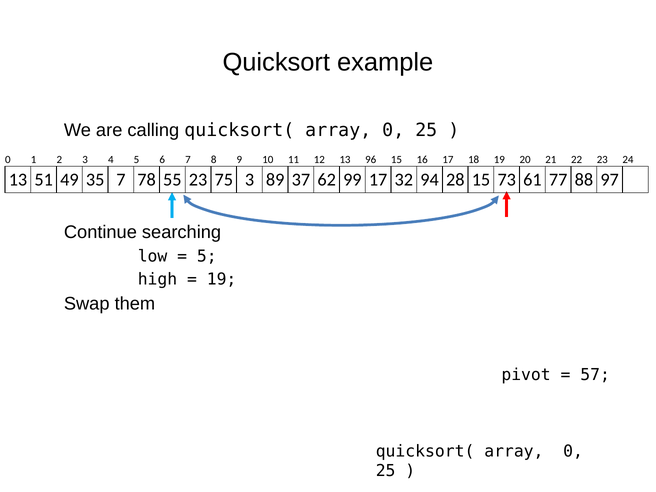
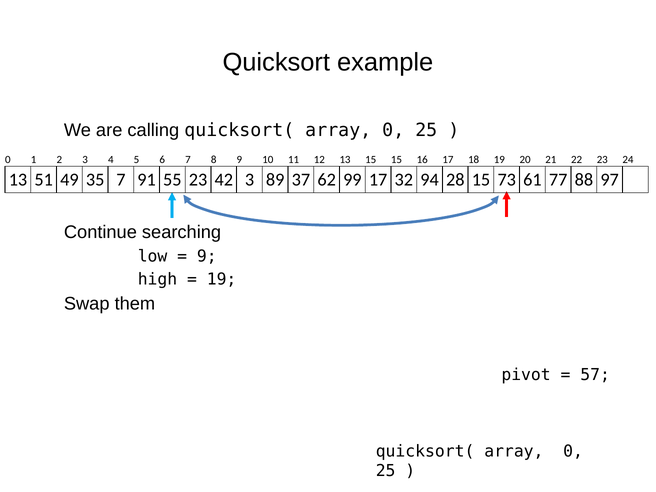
13 96: 96 -> 15
78: 78 -> 91
75: 75 -> 42
5 at (207, 256): 5 -> 9
